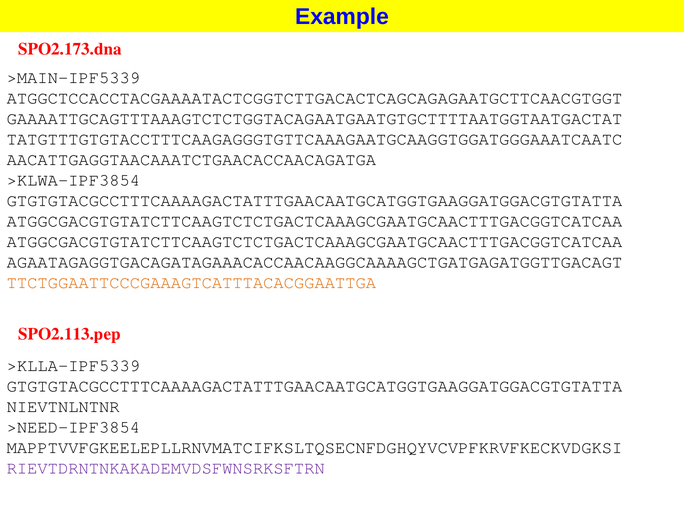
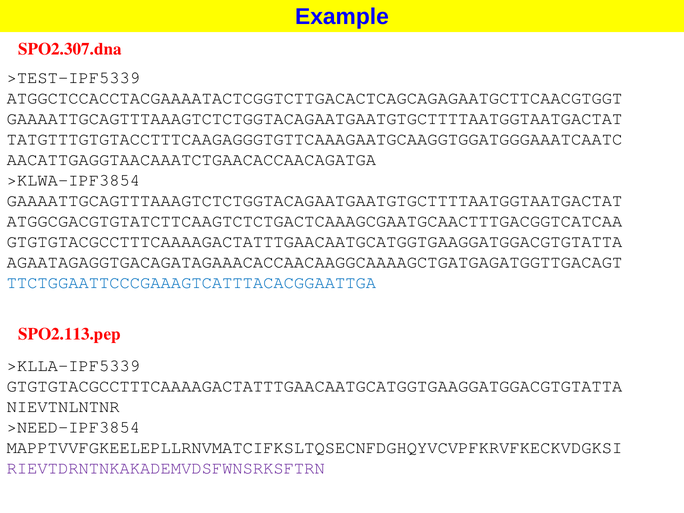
SPO2.173.dna: SPO2.173.dna -> SPO2.307.dna
>MAIN-IPF5339: >MAIN-IPF5339 -> >TEST-IPF5339
GTGTGTACGCCTTTCAAAAGACTATTTGAACAATGCATGGTGAAGGATGGACGTGTATTA at (315, 201): GTGTGTACGCCTTTCAAAAGACTATTTGAACAATGCATGGTGAAGGATGGACGTGTATTA -> GAAAATTGCAGTTTAAAGTCTCTGGTACAGAATGAATGTGCTTTTAATGGTAATGACTAT
ATGGCGACGTGTATCTTCAAGTCTCTGACTCAAAGCGAATGCAACTTTGACGGTCATCAA at (315, 242): ATGGCGACGTGTATCTTCAAGTCTCTGACTCAAAGCGAATGCAACTTTGACGGTCATCAA -> GTGTGTACGCCTTTCAAAAGACTATTTGAACAATGCATGGTGAAGGATGGACGTGTATTA
TTCTGGAATTCCCGAAAGTCATTTACACGGAATTGA colour: orange -> blue
